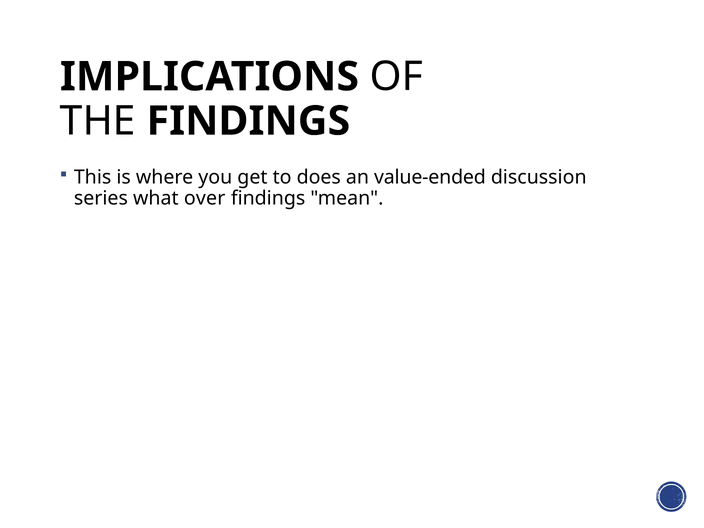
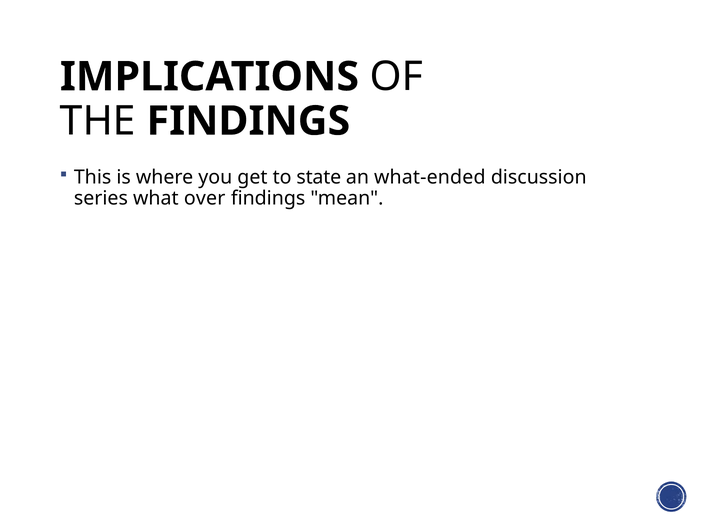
does: does -> state
value-ended: value-ended -> what-ended
